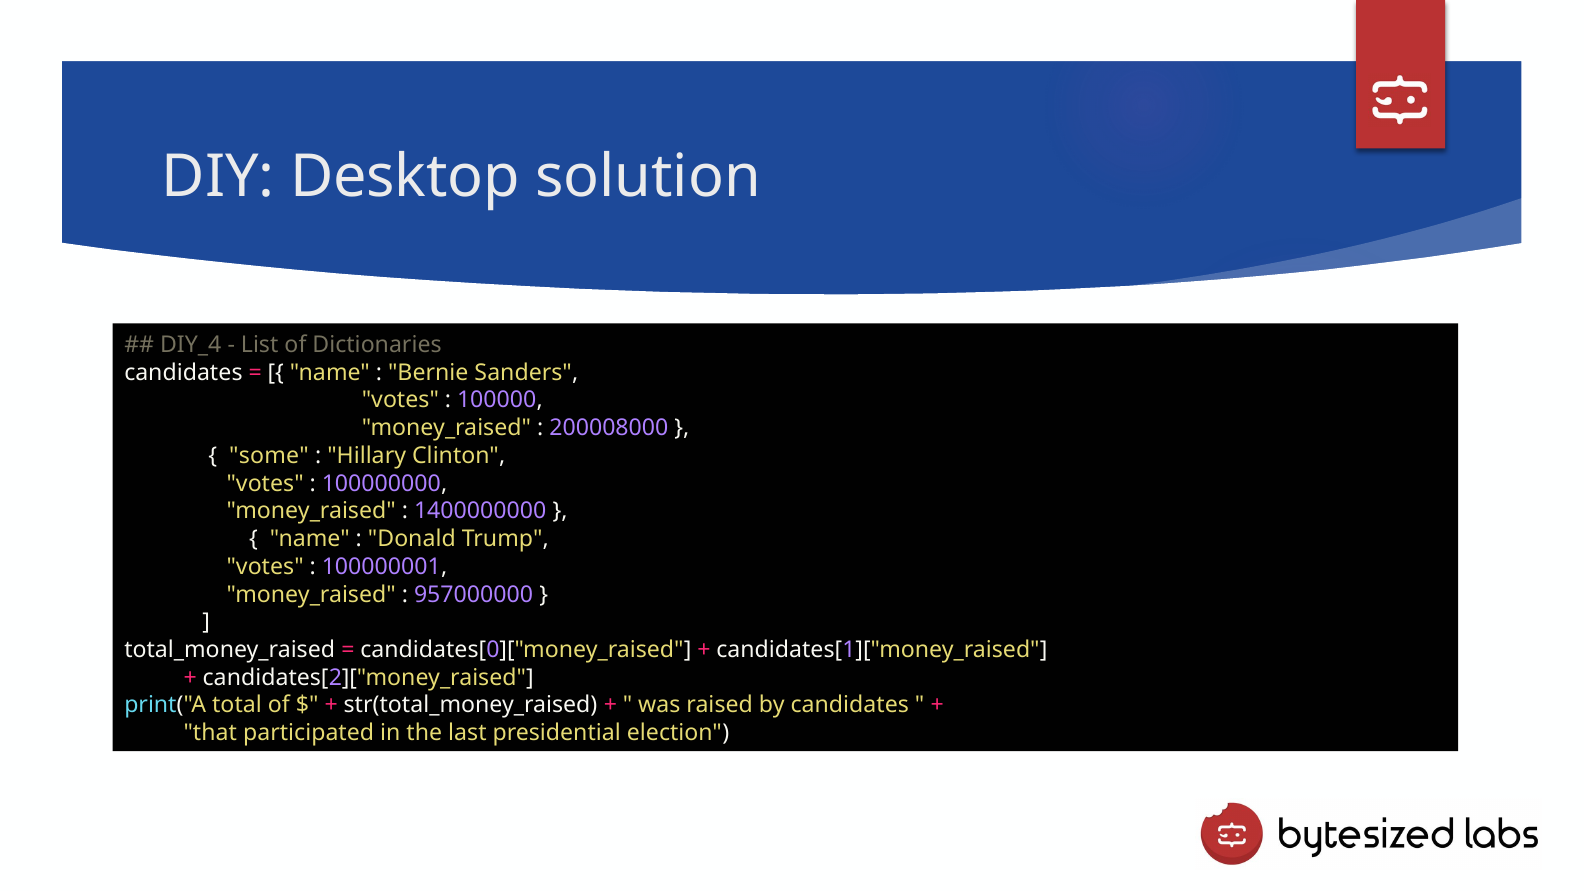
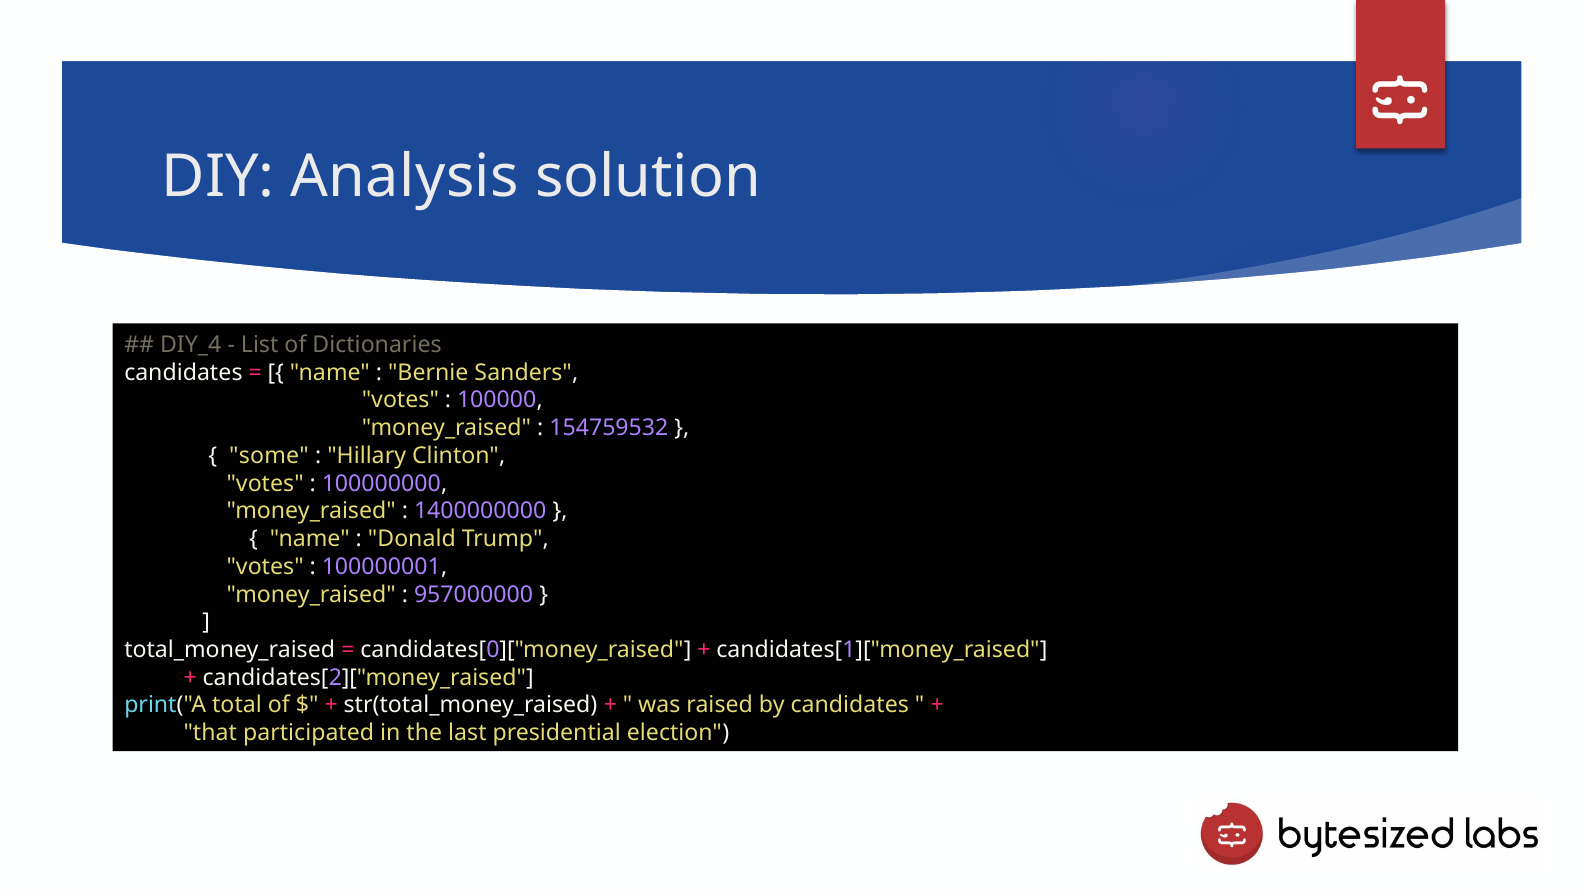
Desktop: Desktop -> Analysis
200008000: 200008000 -> 154759532
